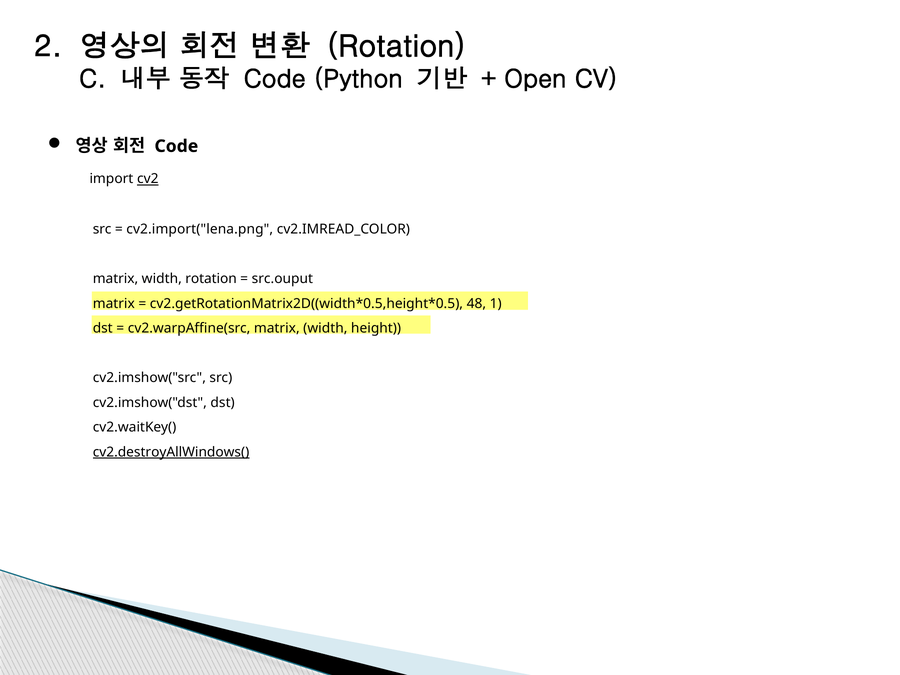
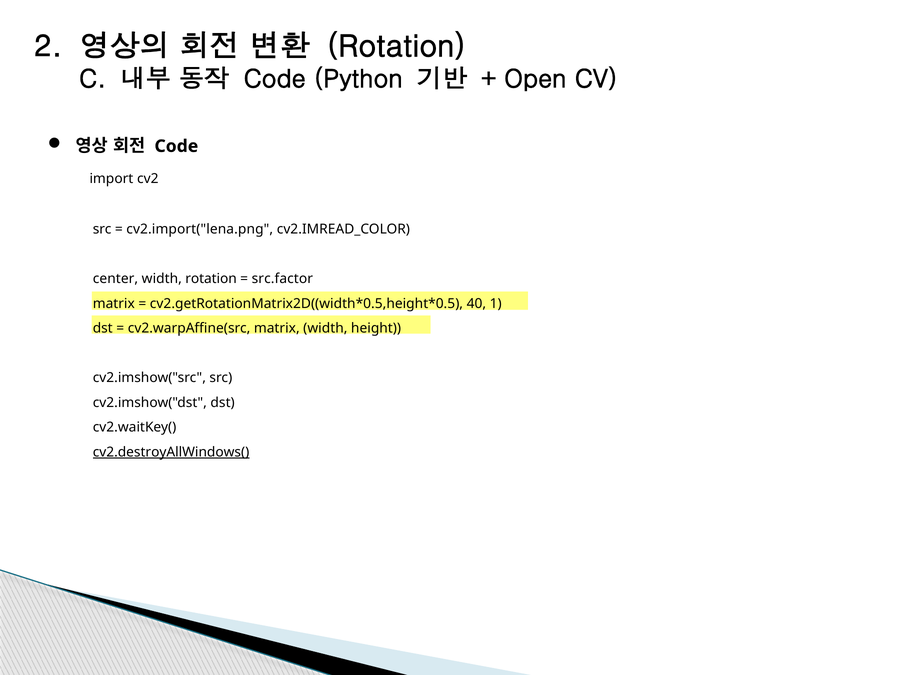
cv2 underline: present -> none
matrix at (116, 279): matrix -> center
src.ouput: src.ouput -> src.factor
48: 48 -> 40
